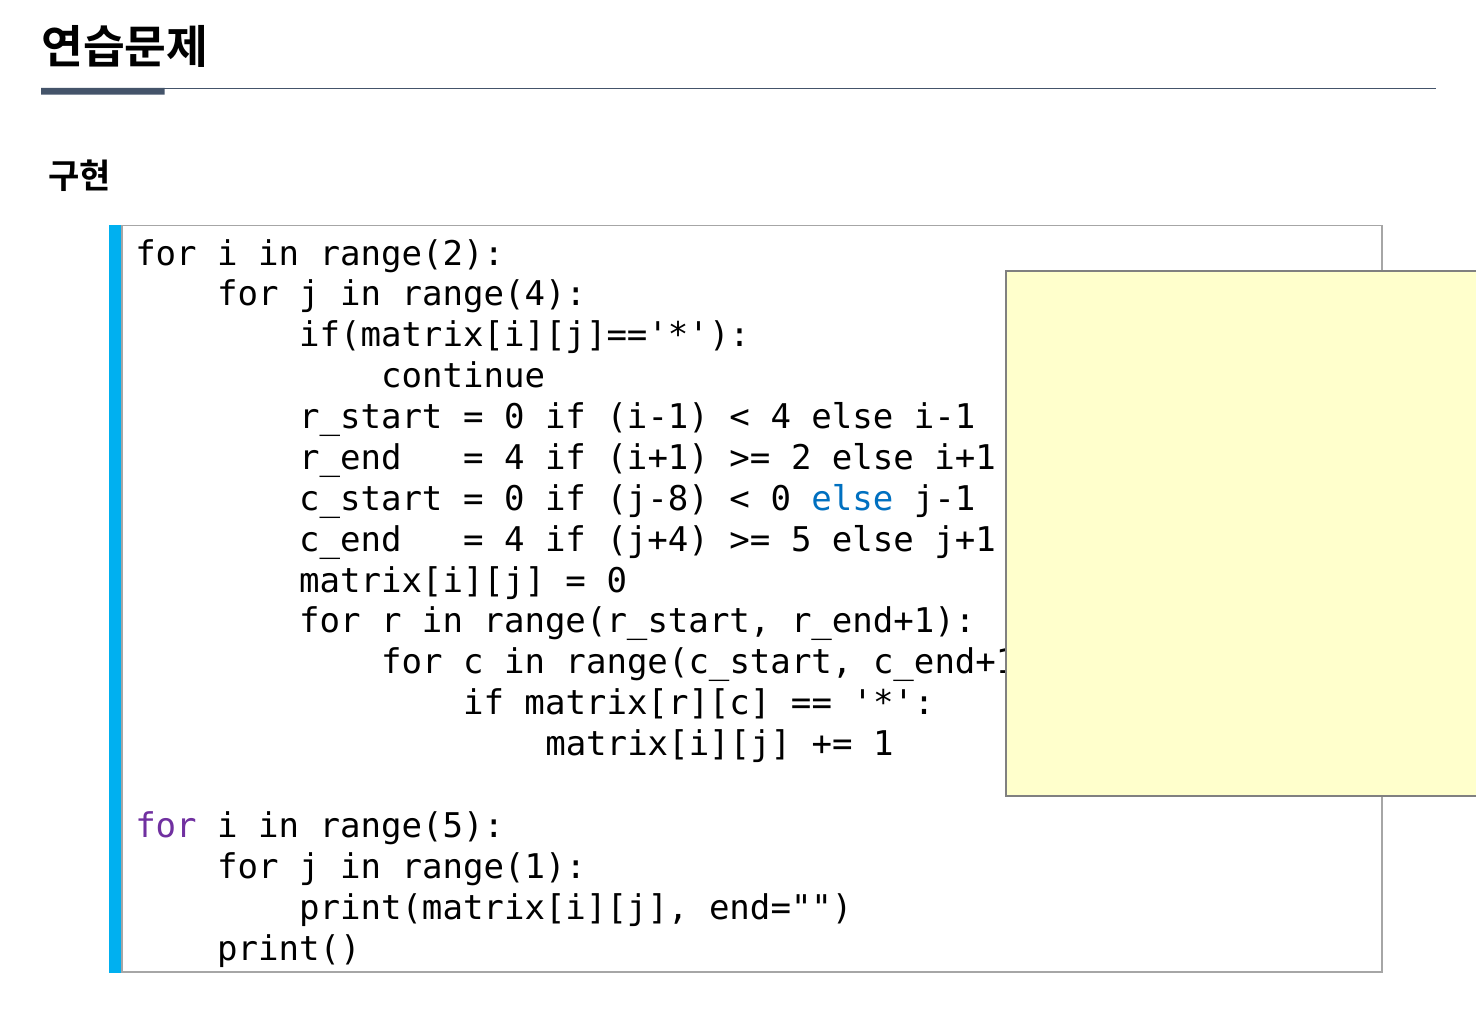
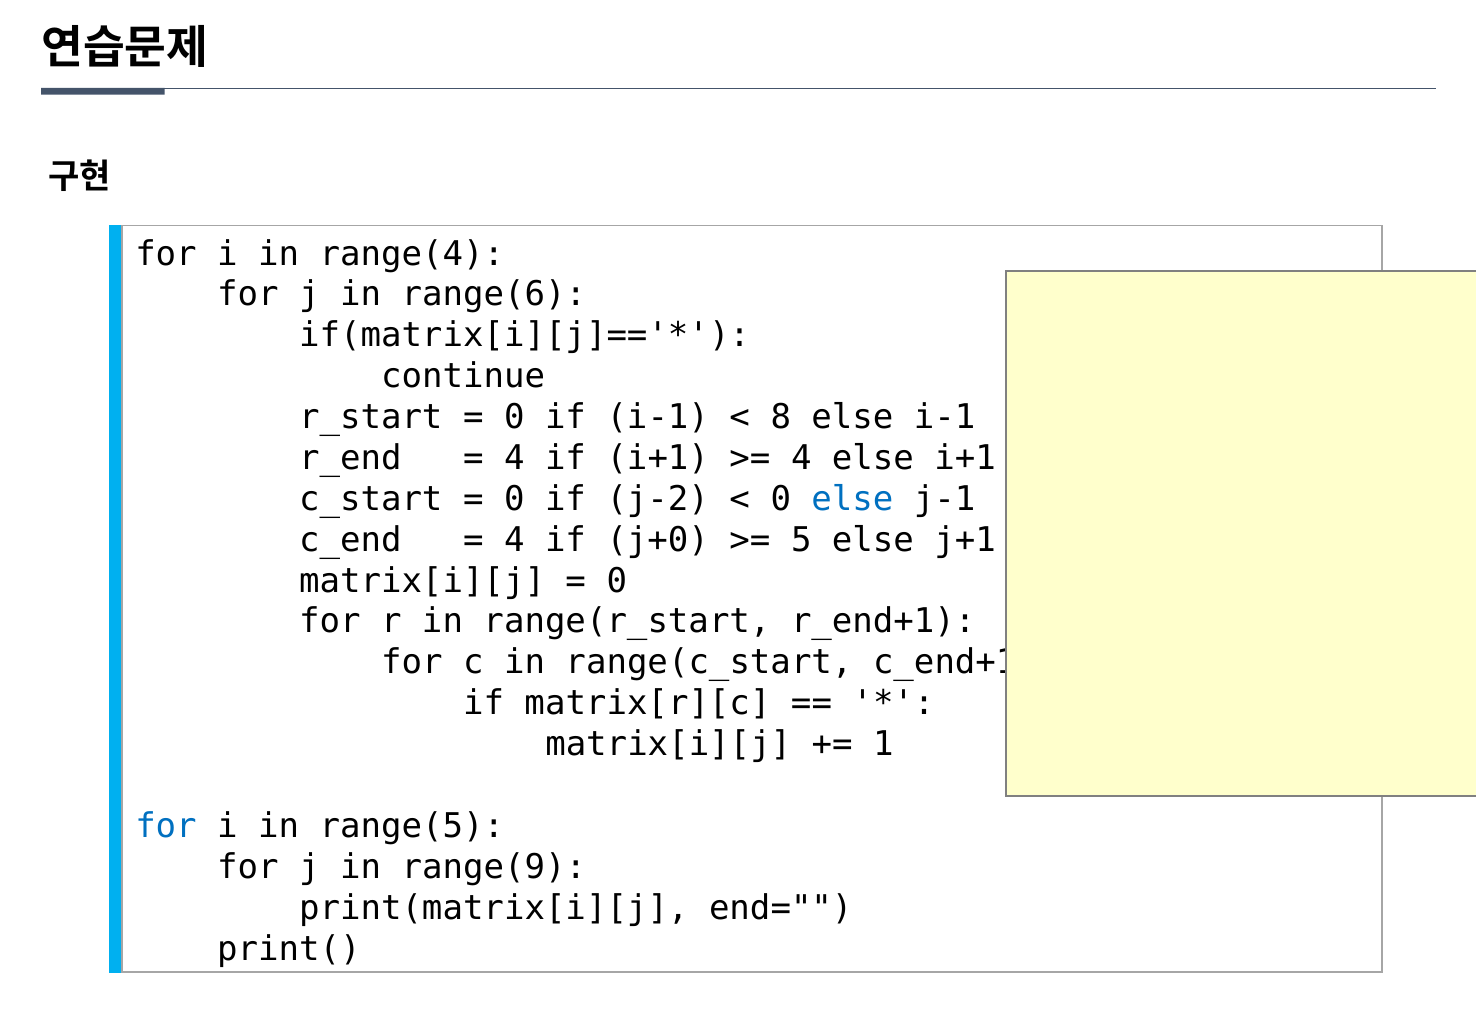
range(2: range(2 -> range(4
range(4: range(4 -> range(6
4 at (781, 417): 4 -> 8
2 at (801, 458): 2 -> 4
j-8: j-8 -> j-2
j+4: j+4 -> j+0
for at (166, 826) colour: purple -> blue
range(1: range(1 -> range(9
